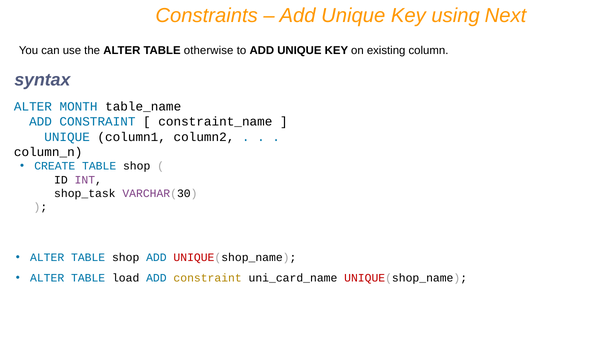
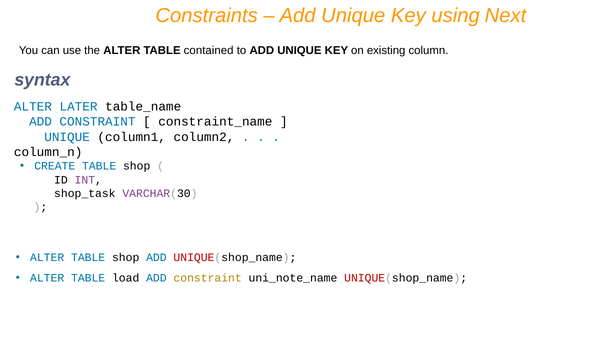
otherwise: otherwise -> contained
MONTH: MONTH -> LATER
uni_card_name: uni_card_name -> uni_note_name
